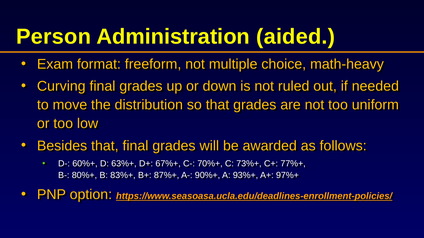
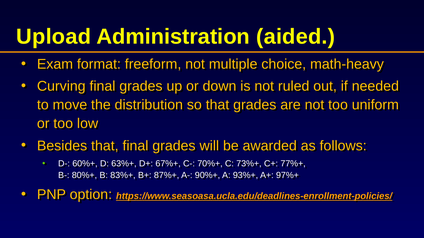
Person: Person -> Upload
